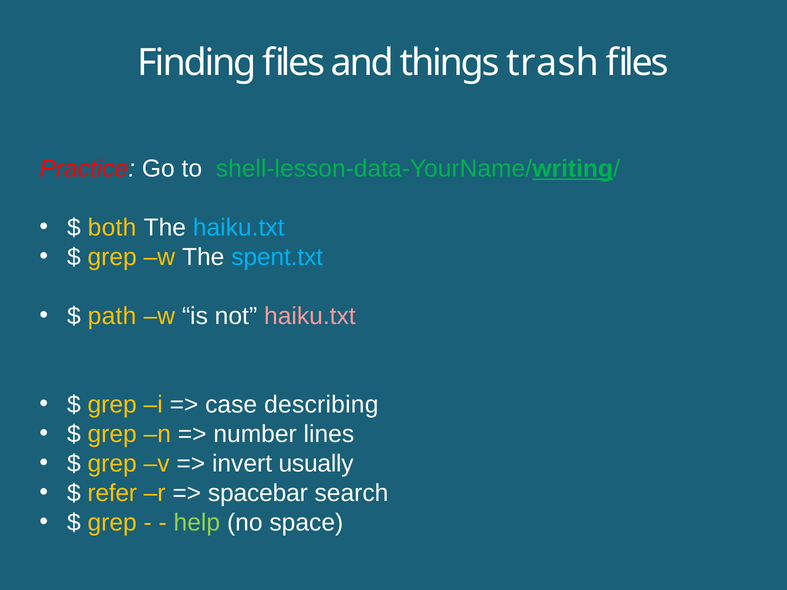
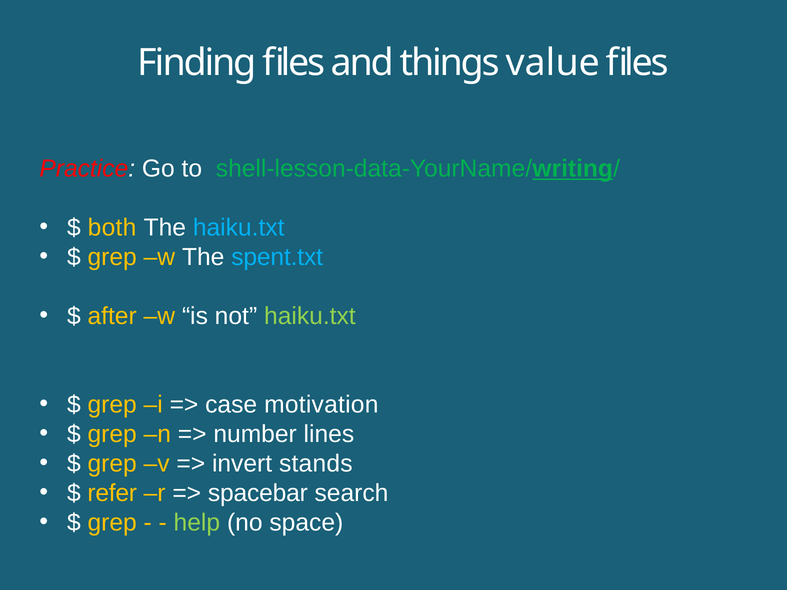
trash: trash -> value
path: path -> after
haiku.txt at (310, 316) colour: pink -> light green
describing: describing -> motivation
usually: usually -> stands
